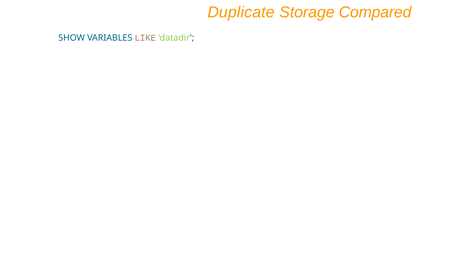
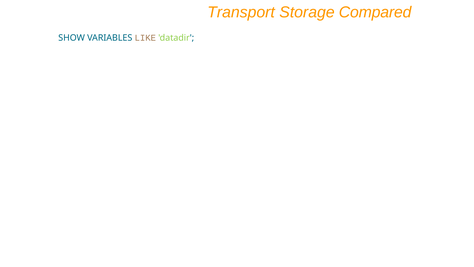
Duplicate: Duplicate -> Transport
